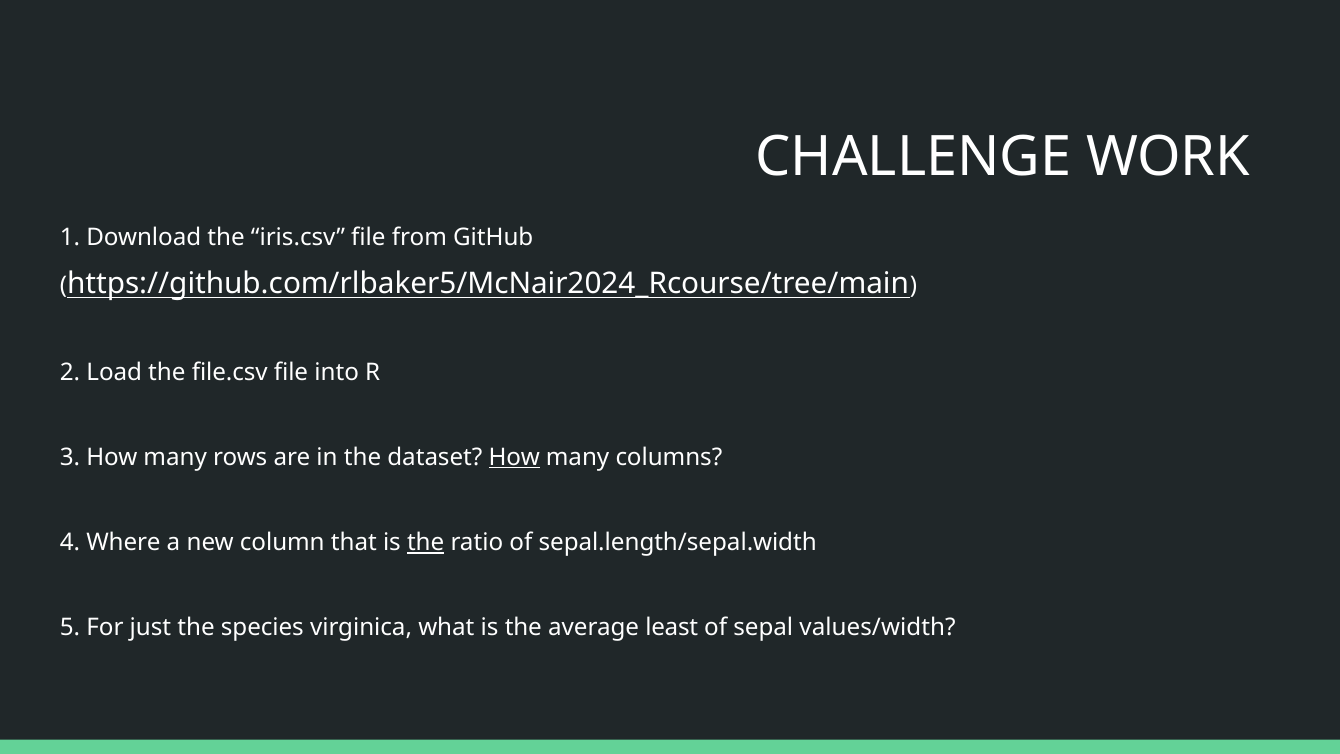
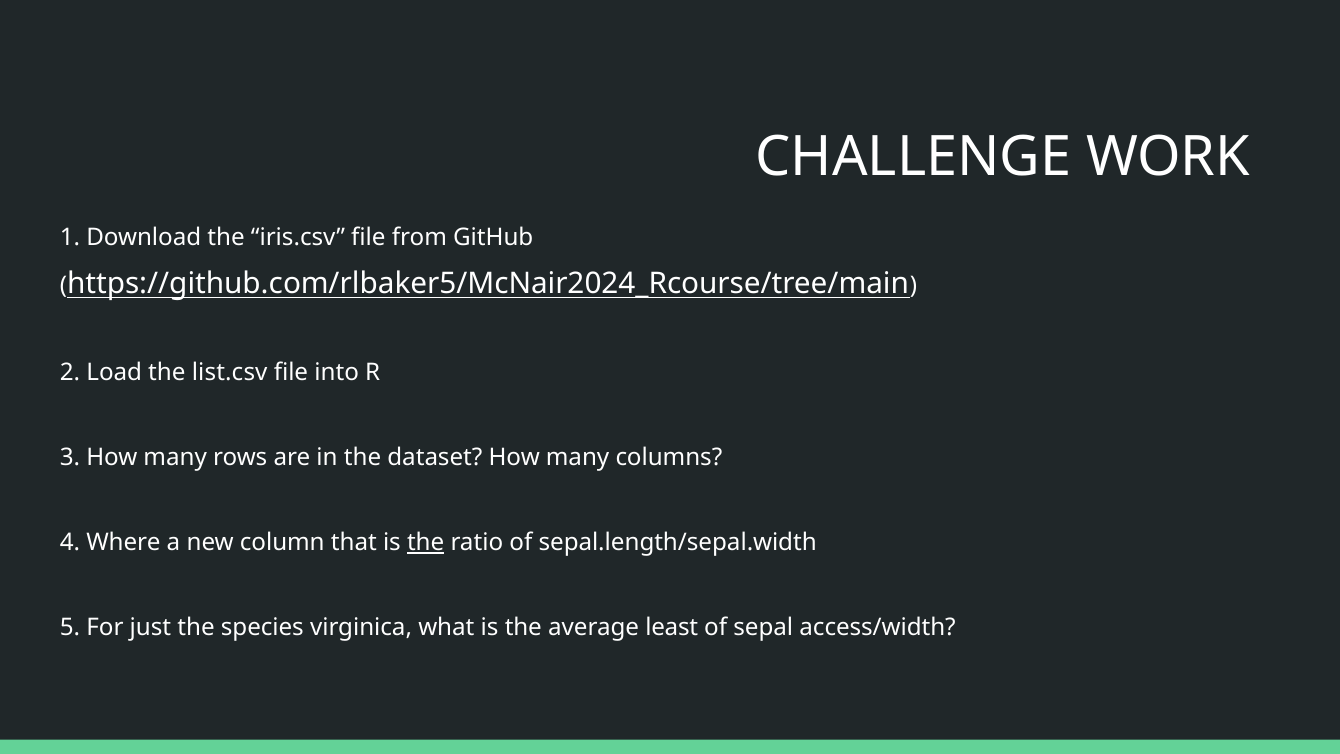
file.csv: file.csv -> list.csv
How at (514, 457) underline: present -> none
values/width: values/width -> access/width
